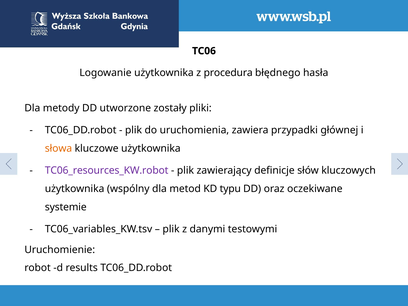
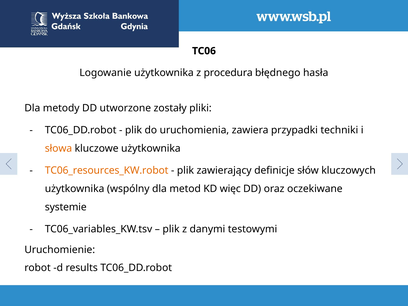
głównej: głównej -> techniki
TC06_resources_KW.robot colour: purple -> orange
typu: typu -> więc
